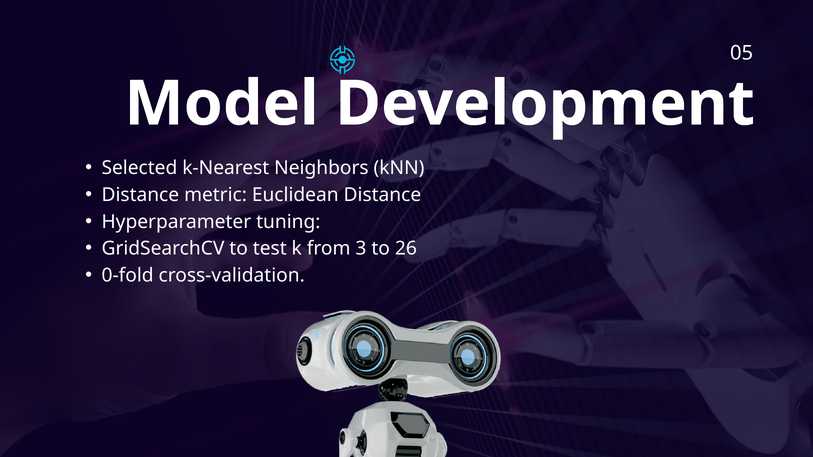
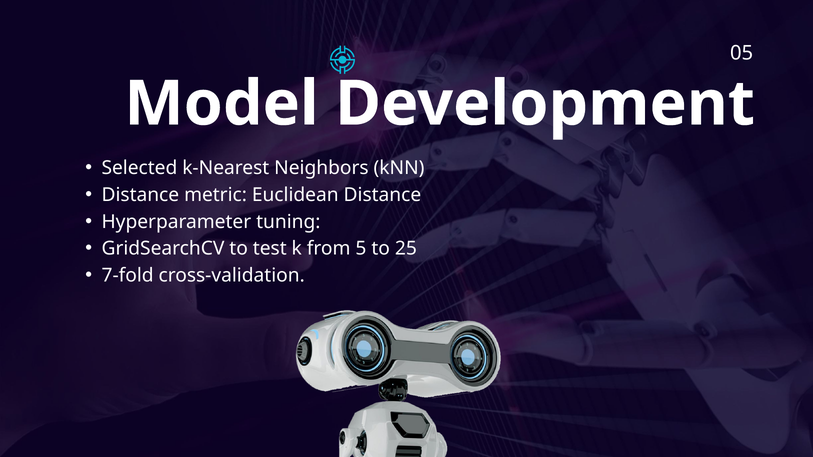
3: 3 -> 5
26: 26 -> 25
0-fold: 0-fold -> 7-fold
